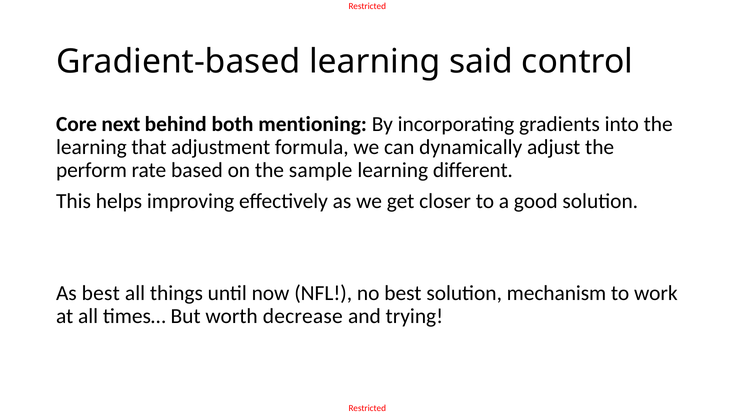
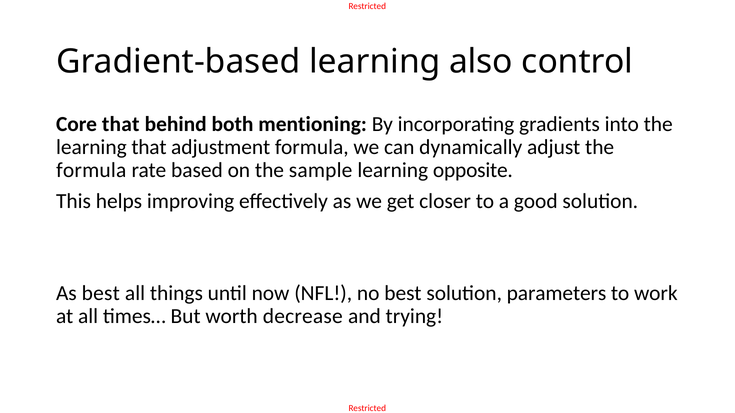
said: said -> also
Core next: next -> that
perform at (91, 170): perform -> formula
different: different -> opposite
mechanism: mechanism -> parameters
